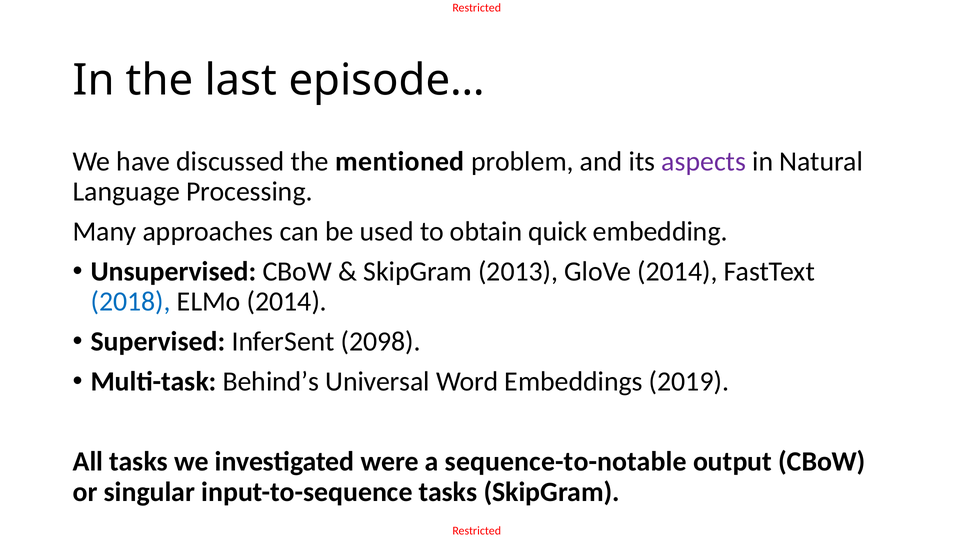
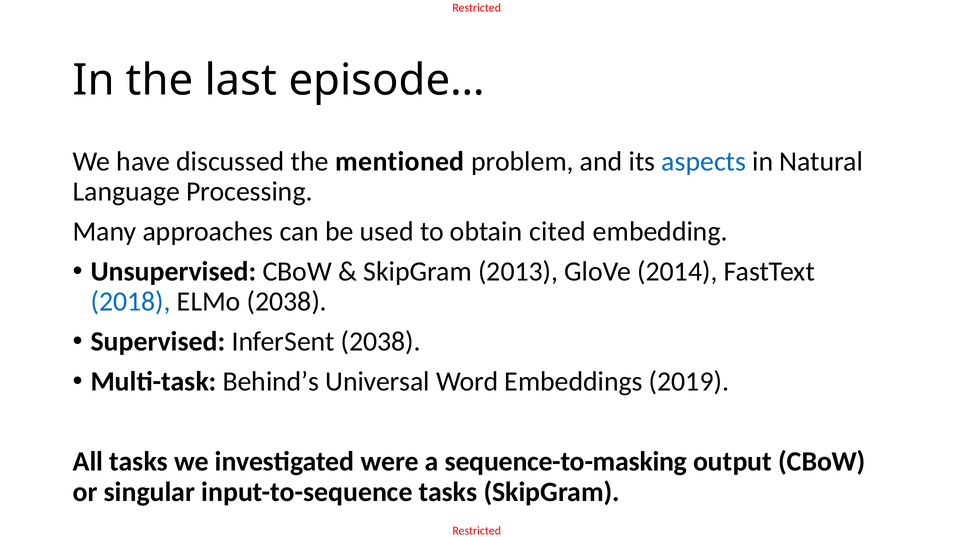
aspects colour: purple -> blue
quick: quick -> cited
ELMo 2014: 2014 -> 2038
InferSent 2098: 2098 -> 2038
sequence-to-notable: sequence-to-notable -> sequence-to-masking
